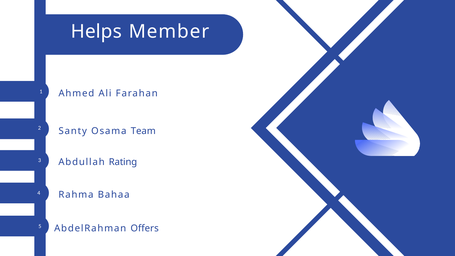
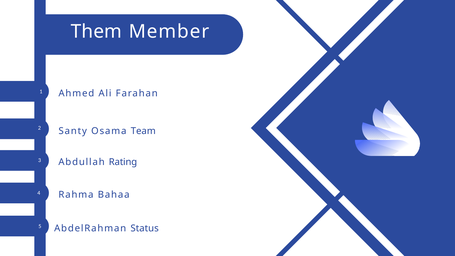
Helps: Helps -> Them
Offers: Offers -> Status
